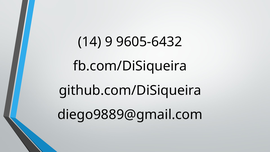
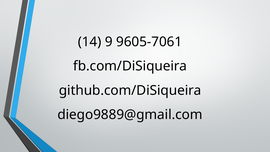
9605-6432: 9605-6432 -> 9605-7061
